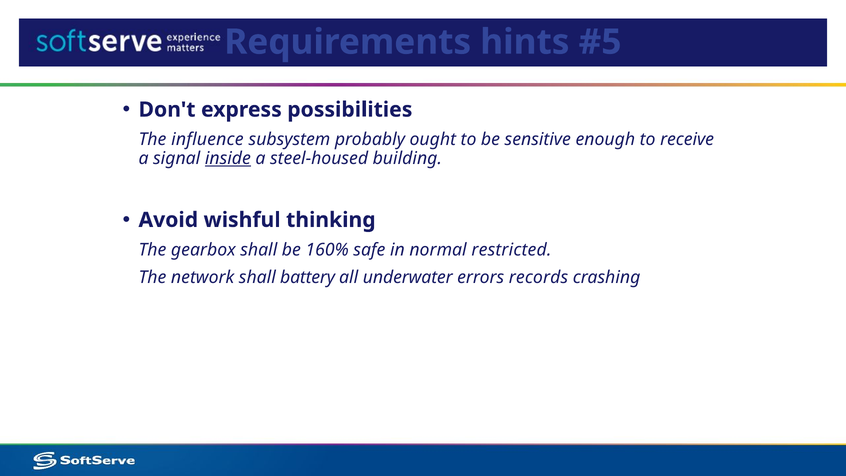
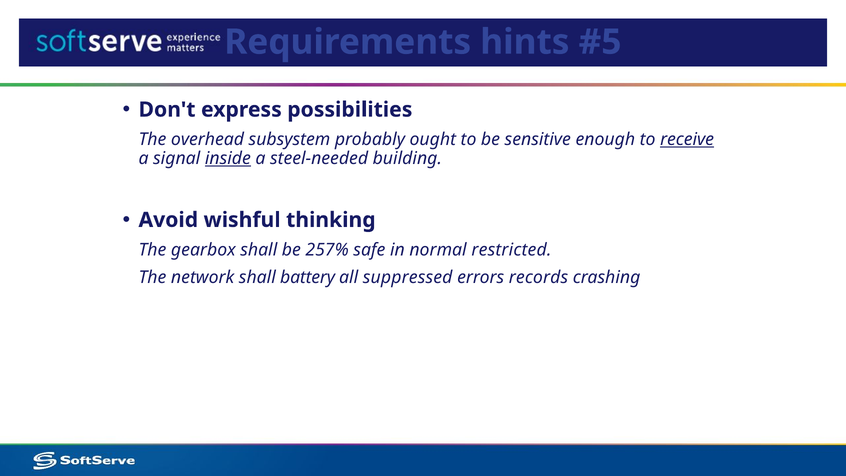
influence: influence -> overhead
receive underline: none -> present
steel-housed: steel-housed -> steel-needed
160%: 160% -> 257%
underwater: underwater -> suppressed
